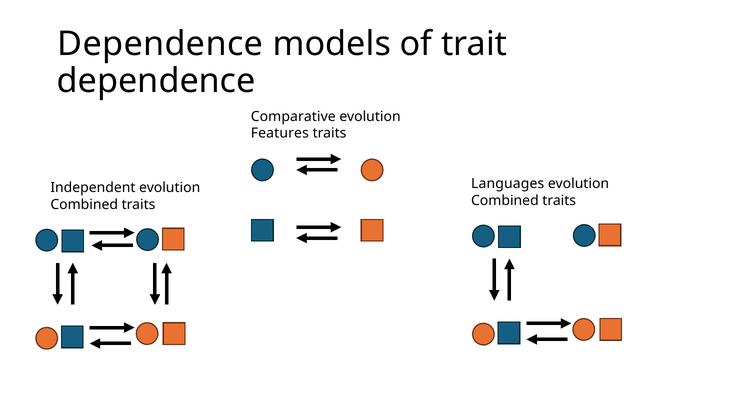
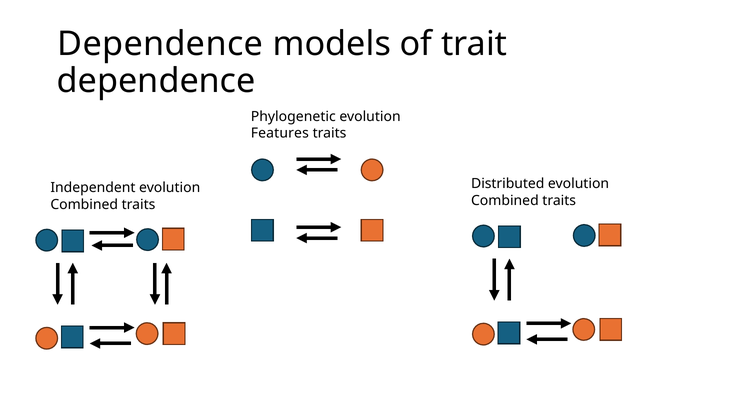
Comparative: Comparative -> Phylogenetic
Languages: Languages -> Distributed
